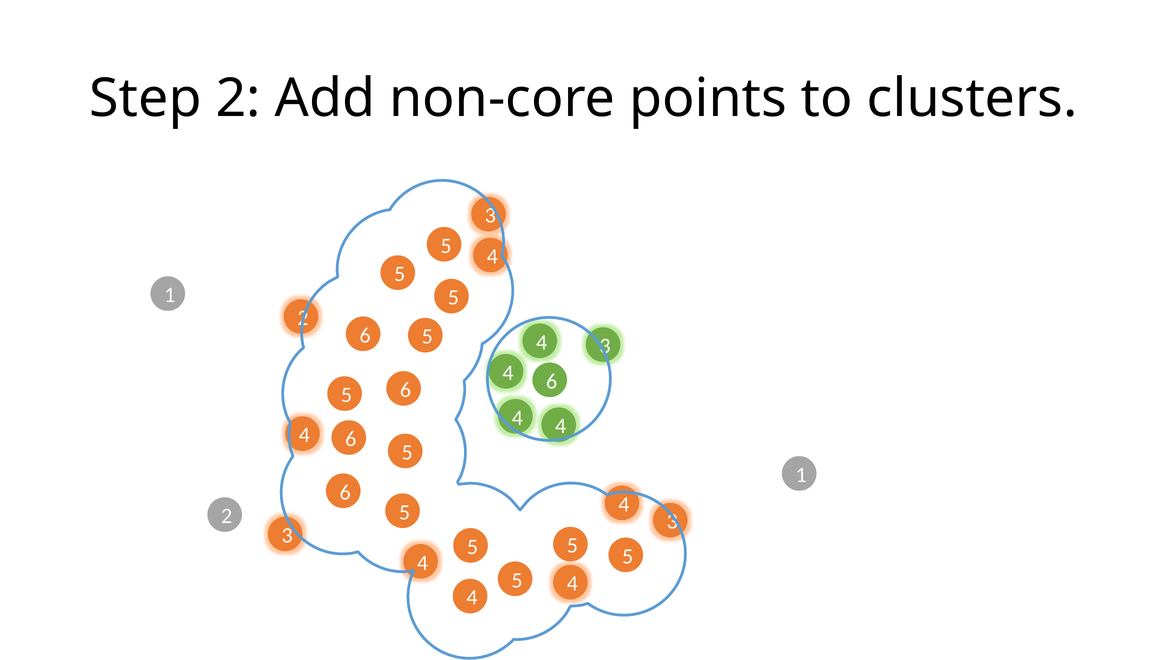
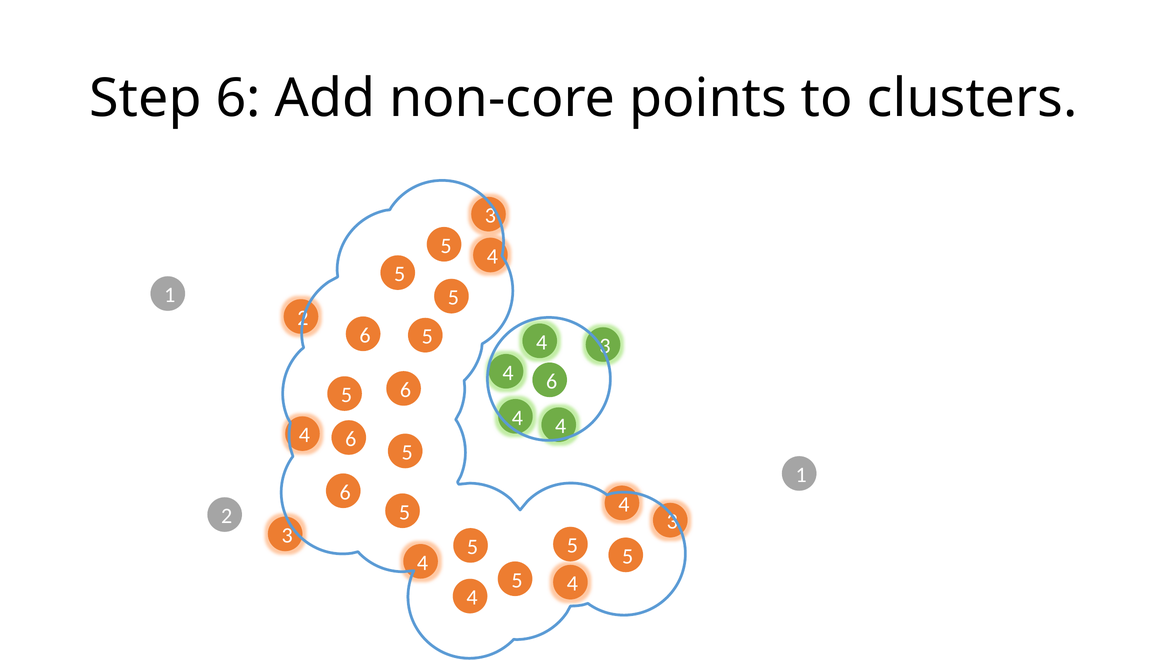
Step 2: 2 -> 6
